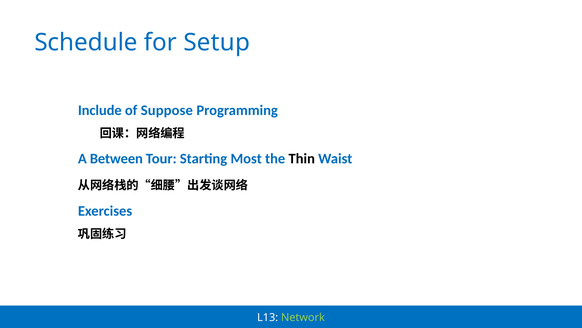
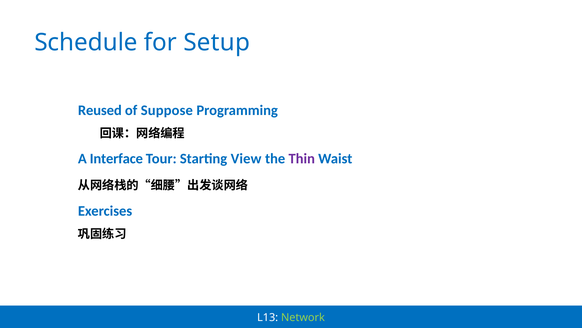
Include: Include -> Reused
Between: Between -> Interface
Most: Most -> View
Thin colour: black -> purple
